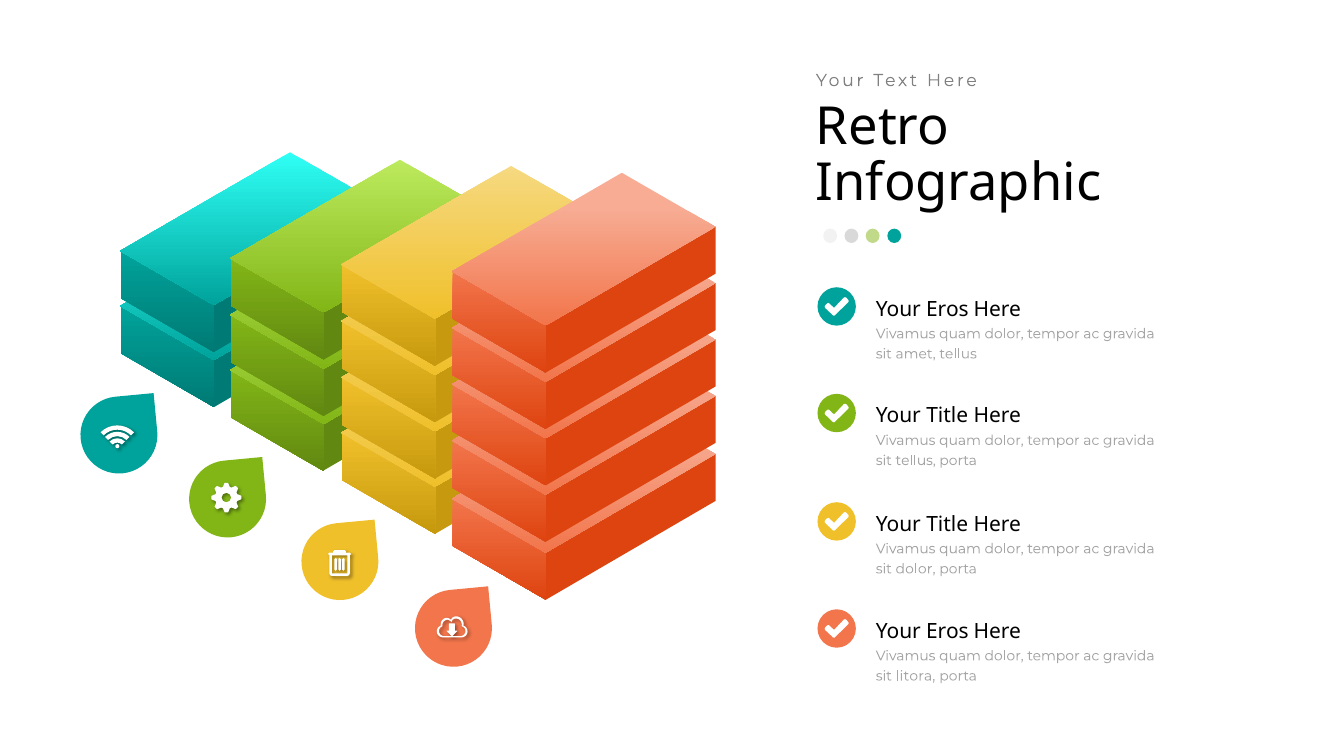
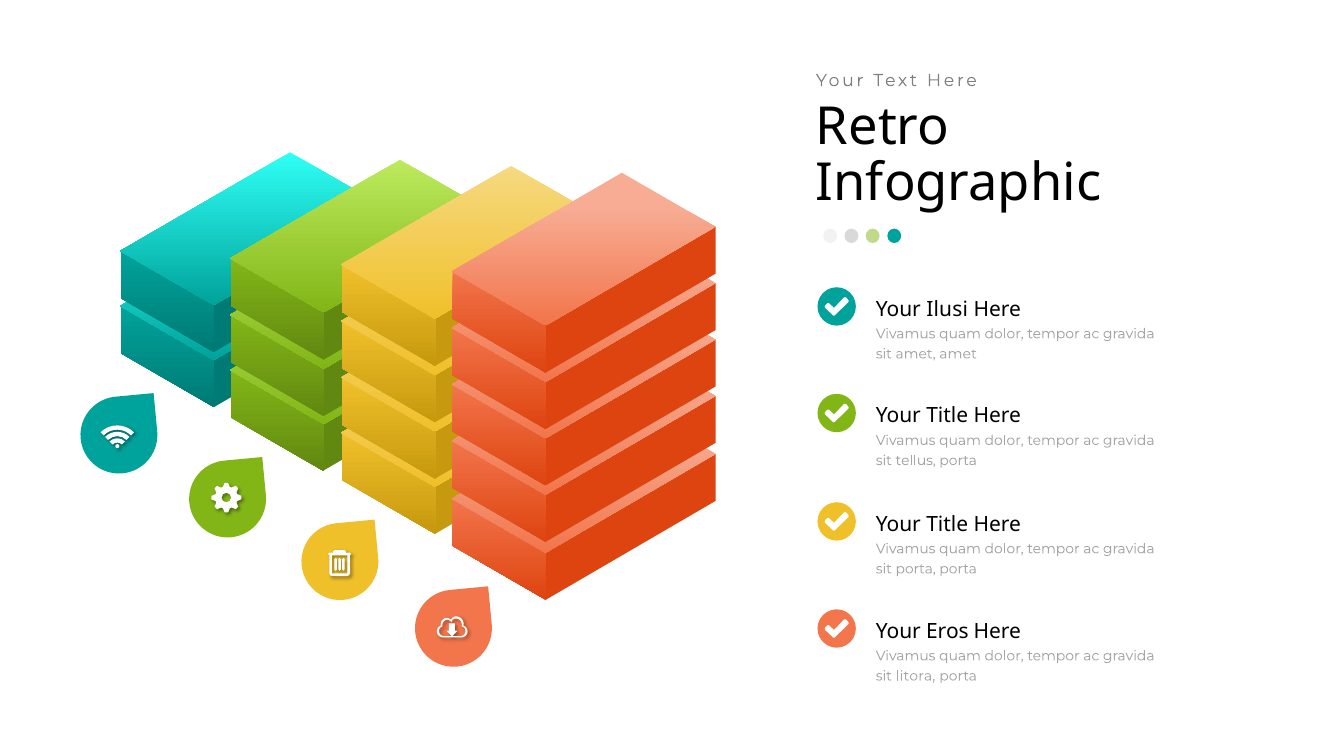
Eros at (947, 309): Eros -> Ilusi
amet tellus: tellus -> amet
sit dolor: dolor -> porta
